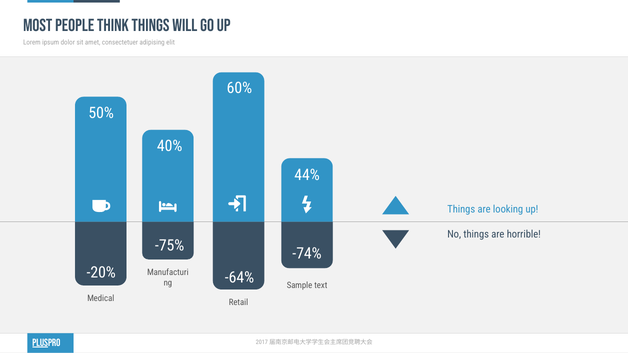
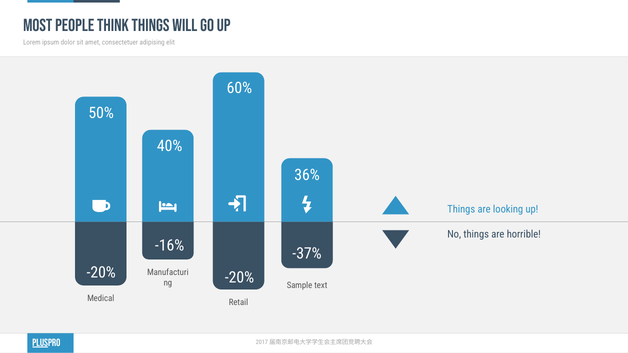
44%: 44% -> 36%
-75%: -75% -> -16%
-74%: -74% -> -37%
-64% at (239, 278): -64% -> -20%
